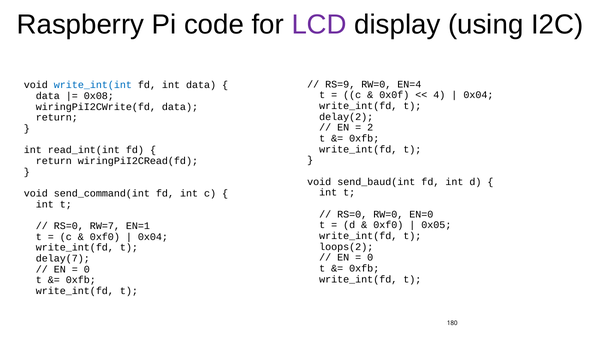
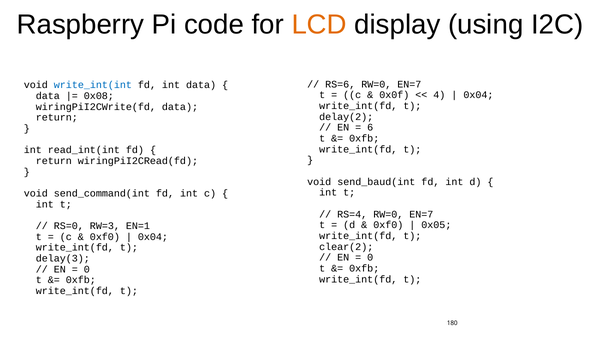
LCD colour: purple -> orange
RS=9: RS=9 -> RS=6
EN=4 at (409, 84): EN=4 -> EN=7
2: 2 -> 6
RS=0 at (352, 214): RS=0 -> RS=4
EN=0 at (421, 214): EN=0 -> EN=7
RW=7: RW=7 -> RW=3
loops(2: loops(2 -> clear(2
delay(7: delay(7 -> delay(3
